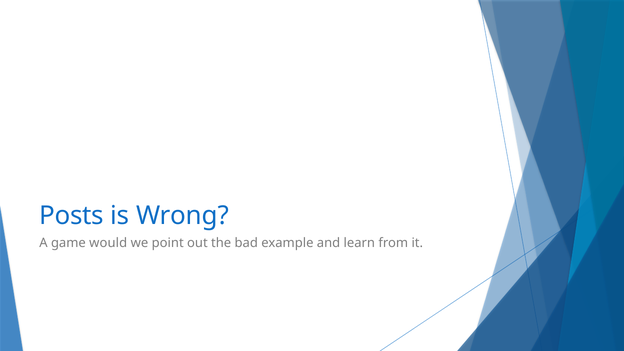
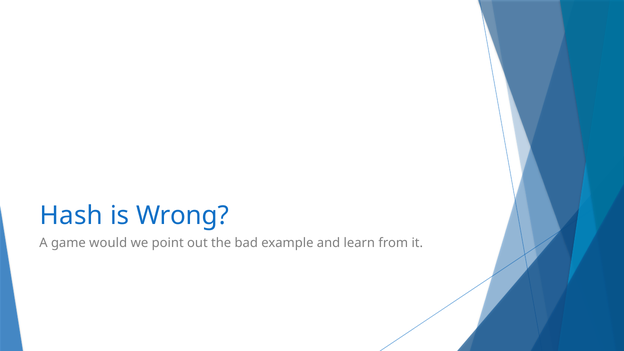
Posts: Posts -> Hash
